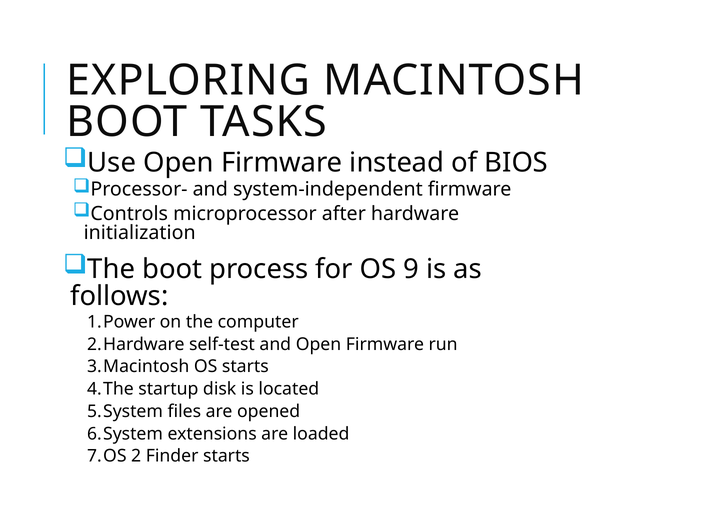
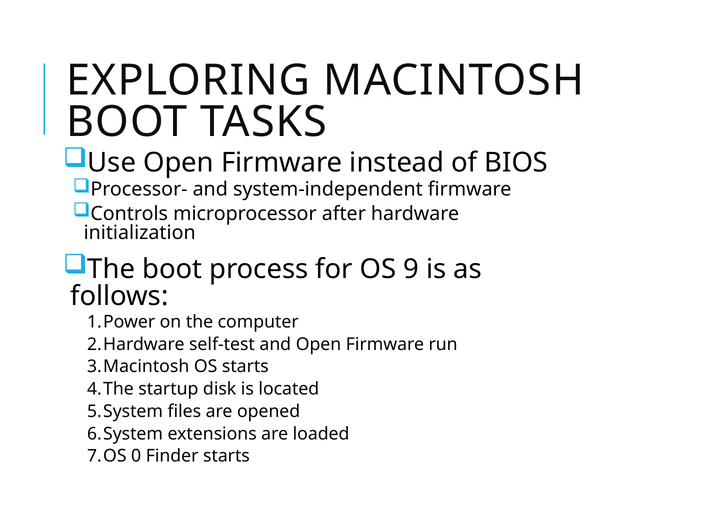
2: 2 -> 0
